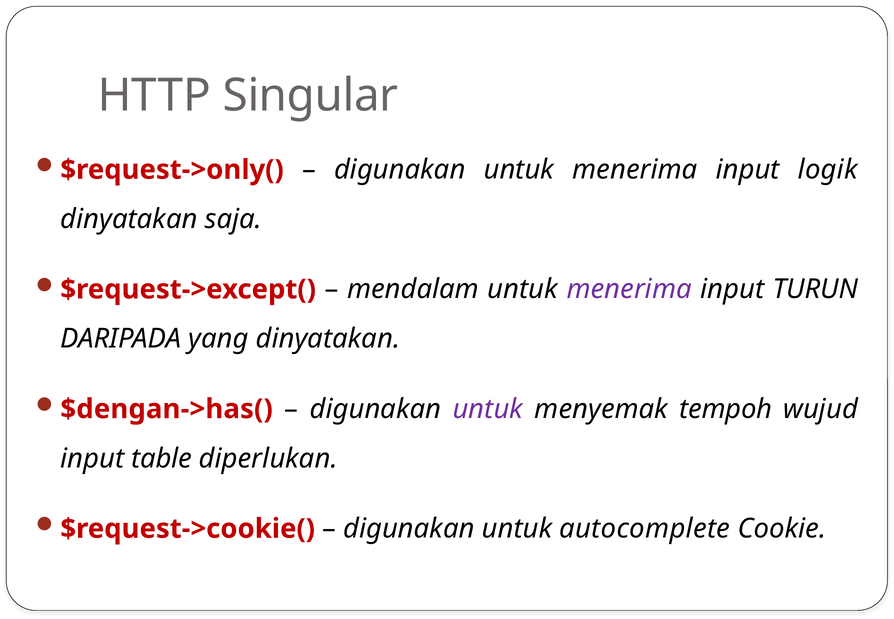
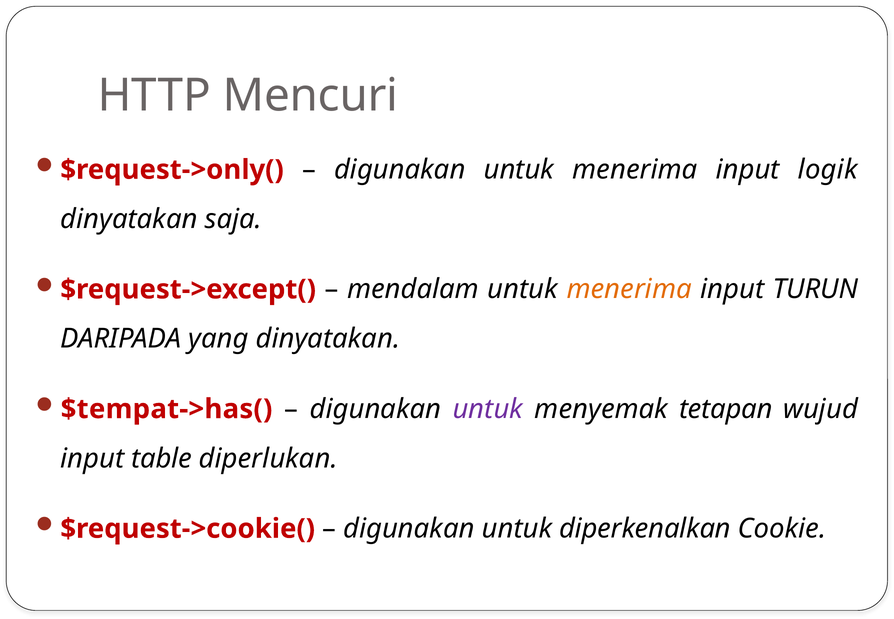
Singular: Singular -> Mencuri
menerima at (629, 289) colour: purple -> orange
$dengan->has(: $dengan->has( -> $tempat->has(
tempoh: tempoh -> tetapan
autocomplete: autocomplete -> diperkenalkan
